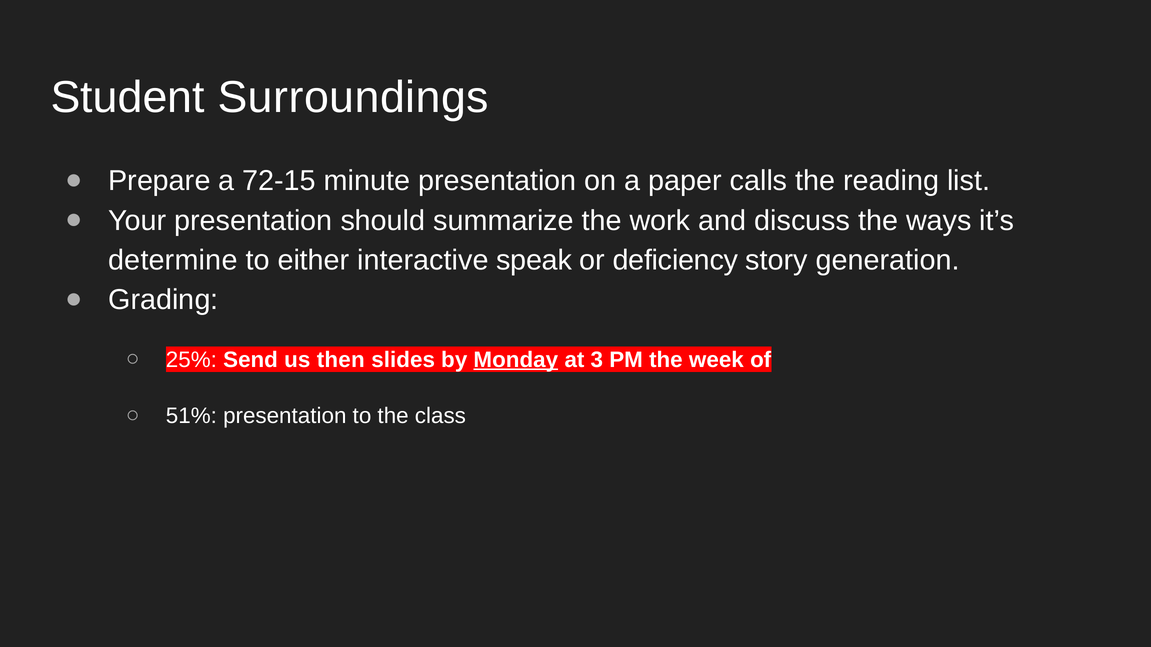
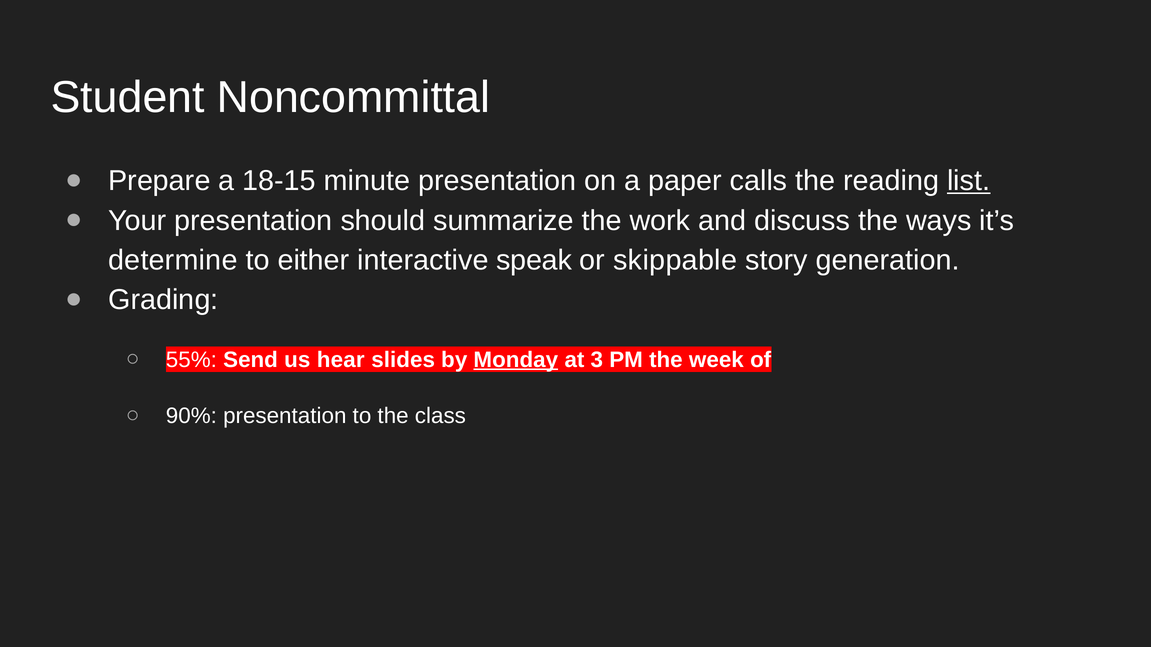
Surroundings: Surroundings -> Noncommittal
72-15: 72-15 -> 18-15
list underline: none -> present
deficiency: deficiency -> skippable
25%: 25% -> 55%
then: then -> hear
51%: 51% -> 90%
